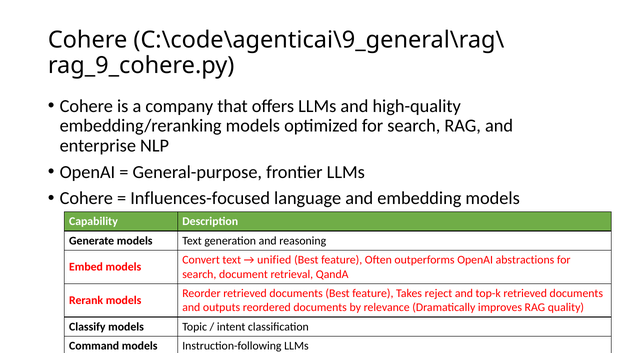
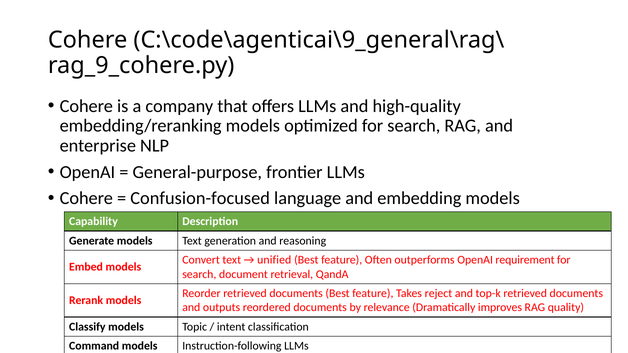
Influences-focused: Influences-focused -> Confusion-focused
abstractions: abstractions -> requirement
